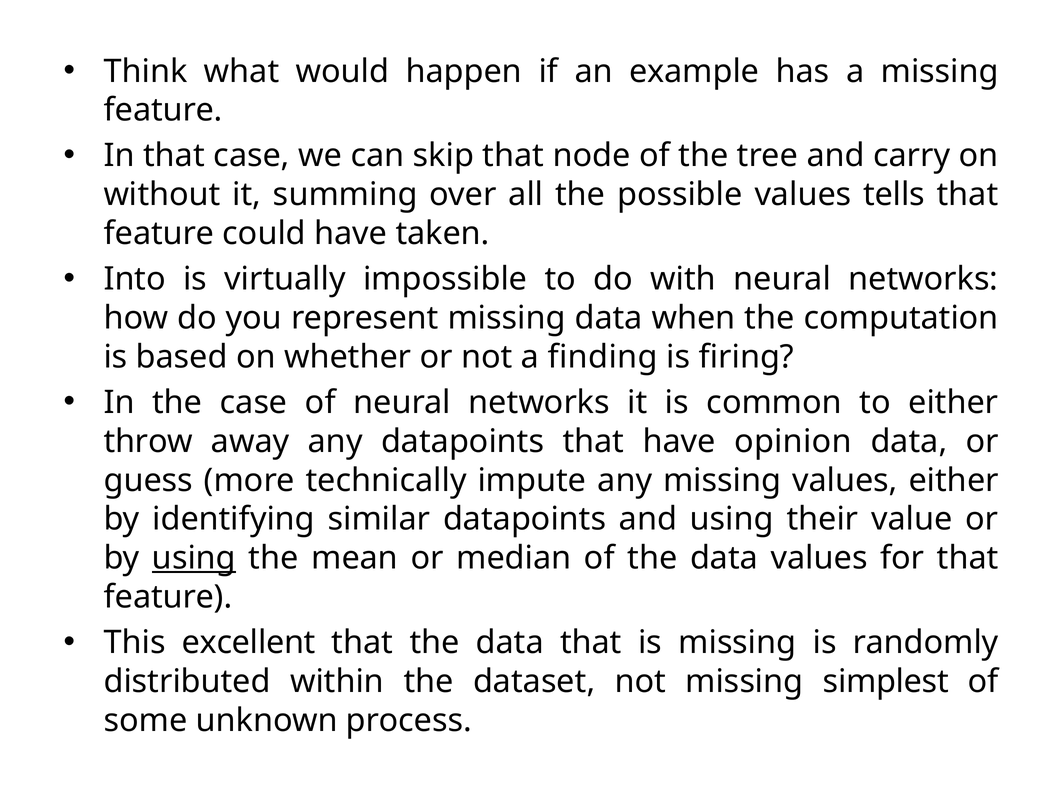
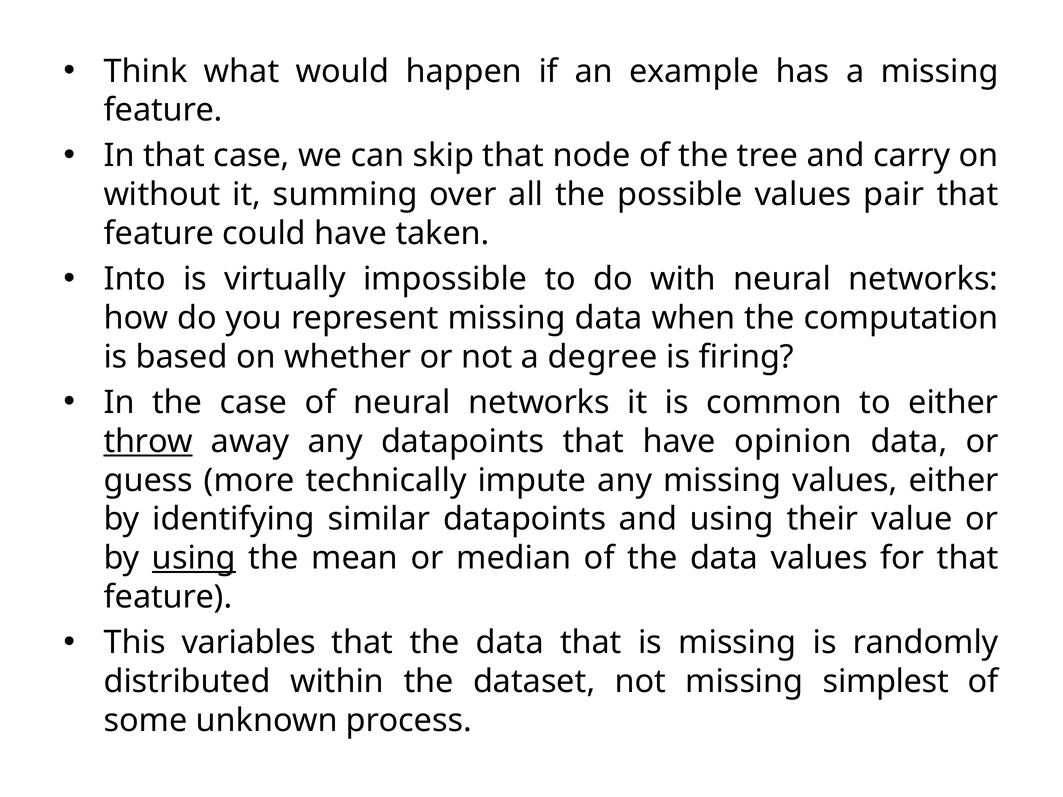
tells: tells -> pair
finding: finding -> degree
throw underline: none -> present
excellent: excellent -> variables
